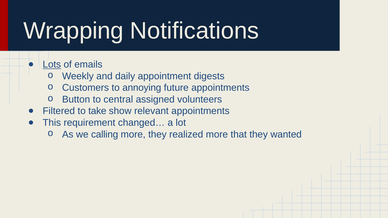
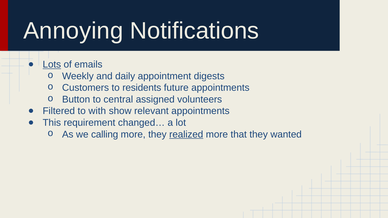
Wrapping: Wrapping -> Annoying
annoying: annoying -> residents
take: take -> with
realized underline: none -> present
